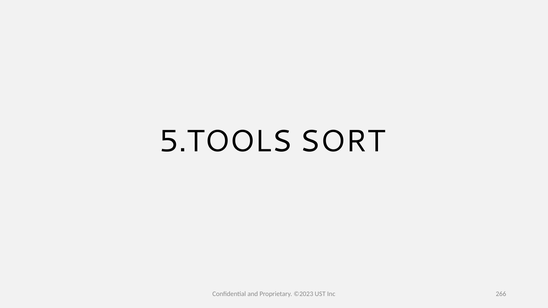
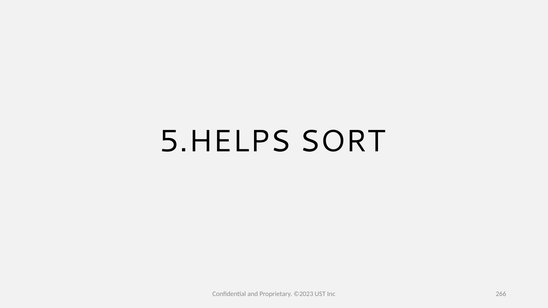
5.TOOLS: 5.TOOLS -> 5.HELPS
